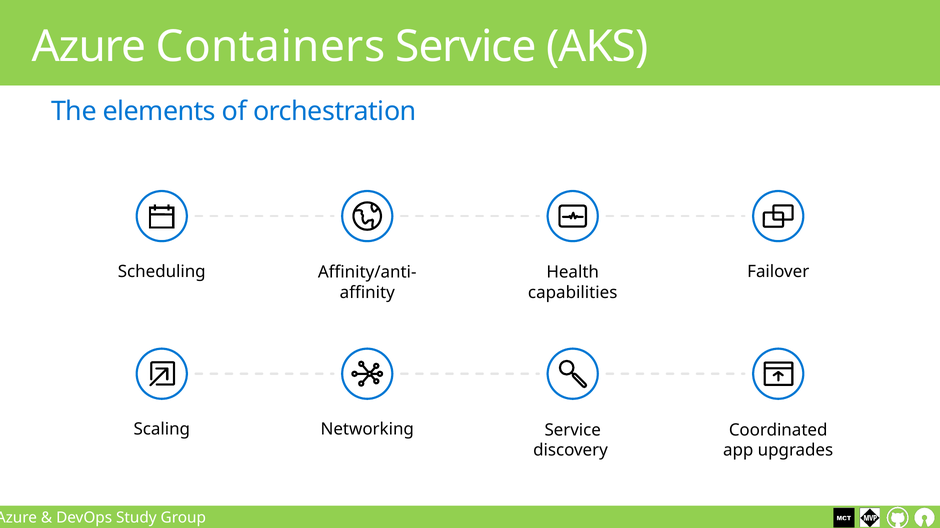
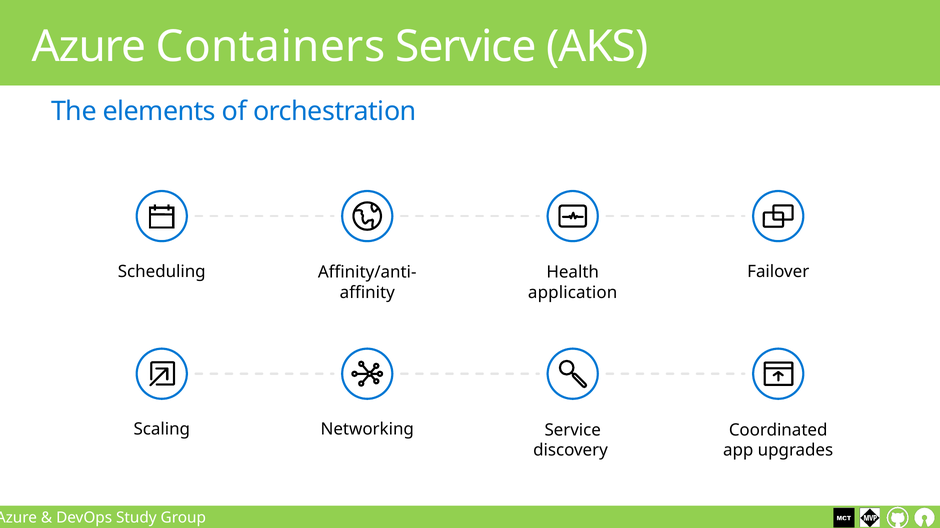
capabilities: capabilities -> application
